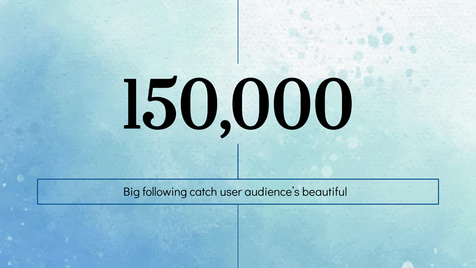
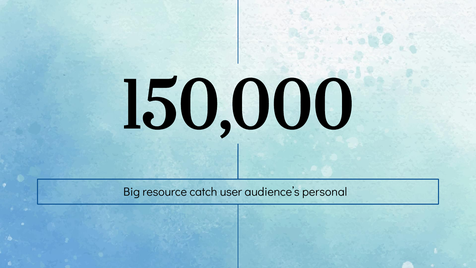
following: following -> resource
beautiful: beautiful -> personal
